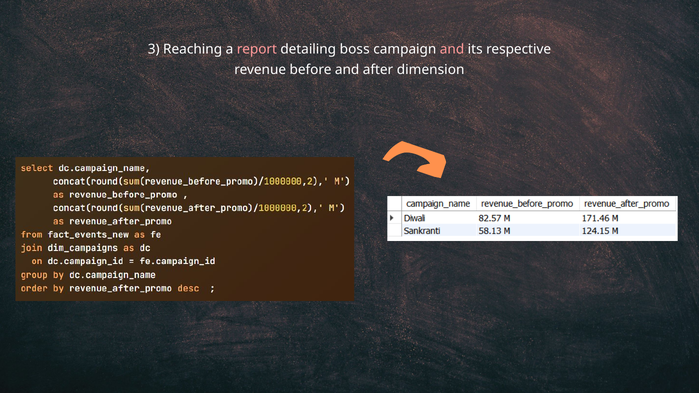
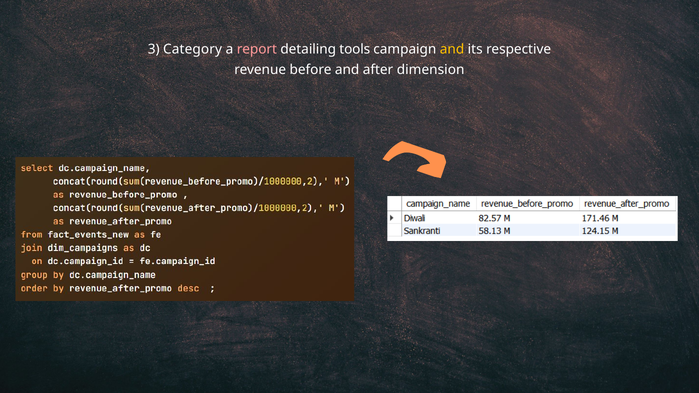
Reaching: Reaching -> Category
boss: boss -> tools
and at (452, 49) colour: pink -> yellow
